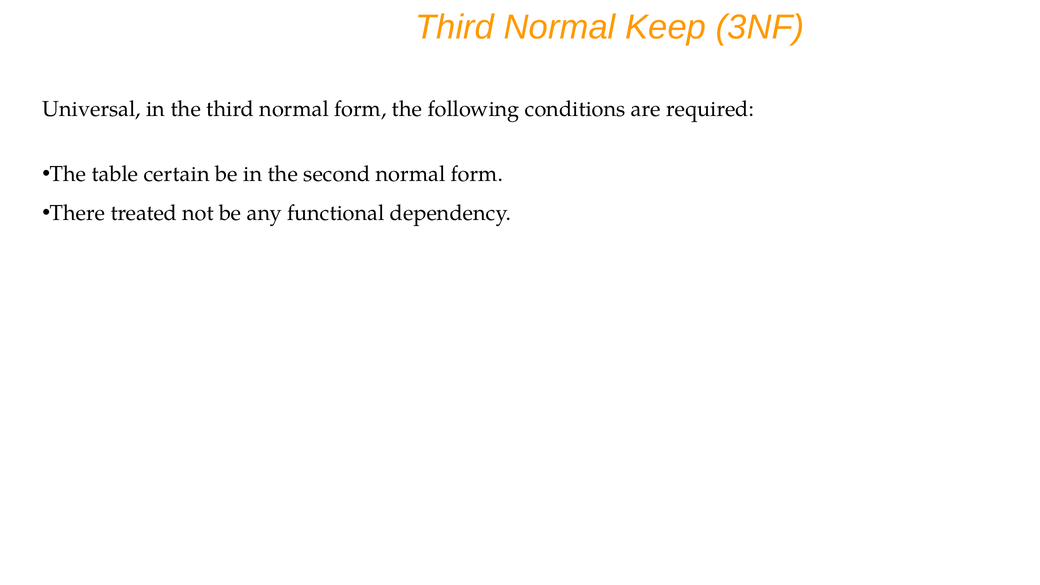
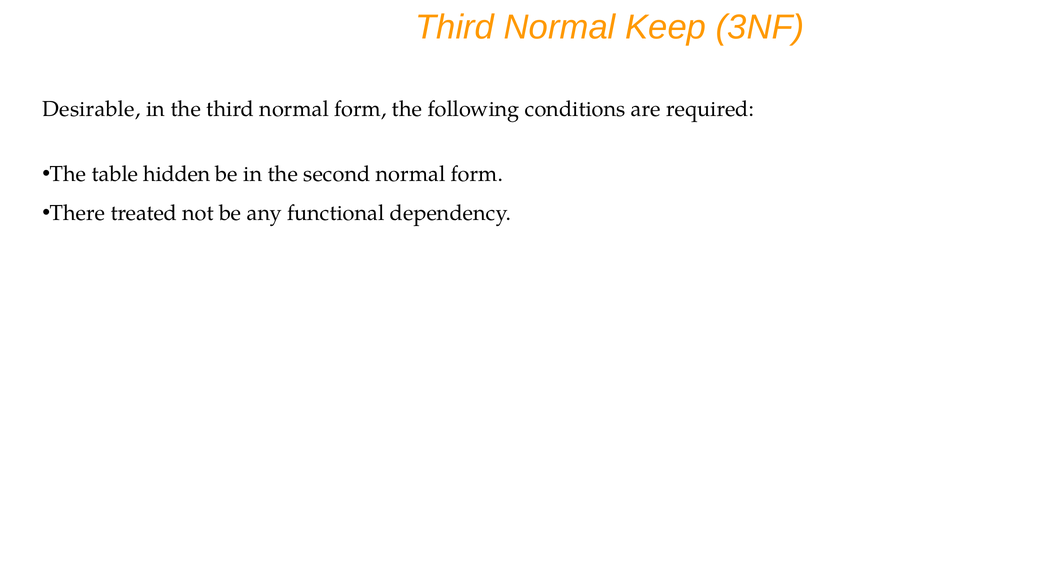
Universal: Universal -> Desirable
certain: certain -> hidden
